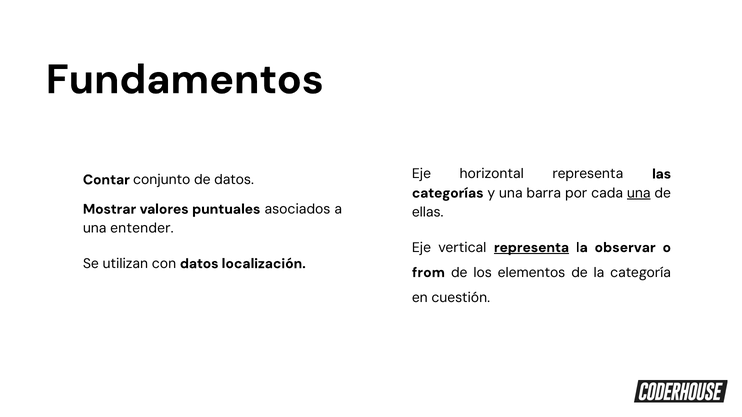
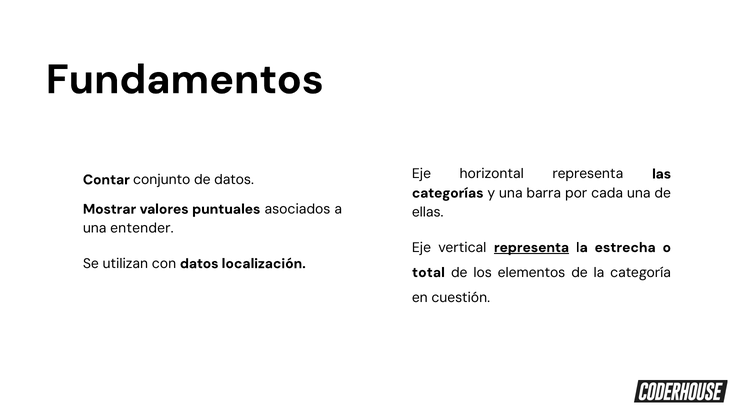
una at (639, 193) underline: present -> none
observar: observar -> estrecha
from: from -> total
